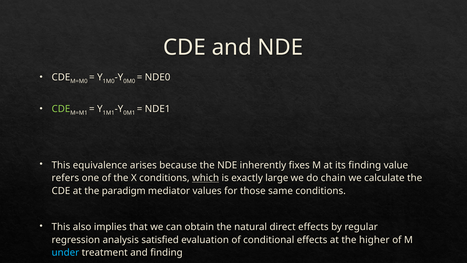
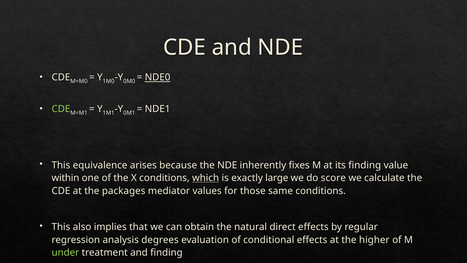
NDE0 underline: none -> present
refers: refers -> within
chain: chain -> score
paradigm: paradigm -> packages
satisfied: satisfied -> degrees
under colour: light blue -> light green
